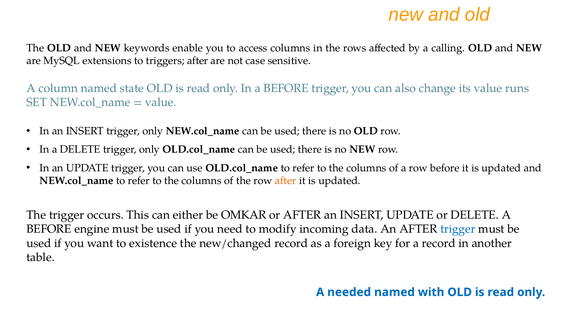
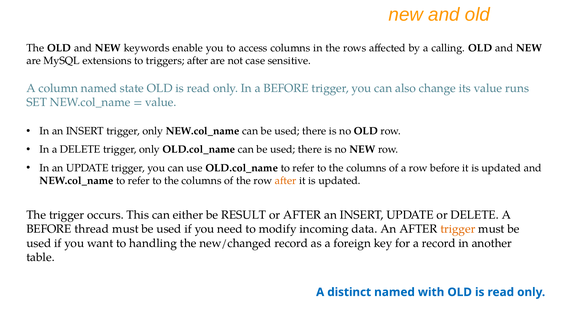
OMKAR: OMKAR -> RESULT
engine: engine -> thread
trigger at (458, 229) colour: blue -> orange
existence: existence -> handling
needed: needed -> distinct
